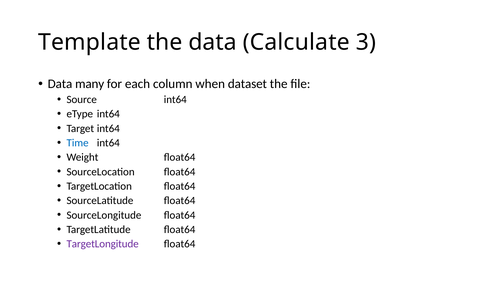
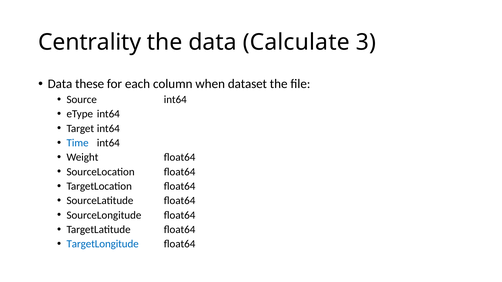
Template: Template -> Centrality
many: many -> these
TargetLongitude colour: purple -> blue
